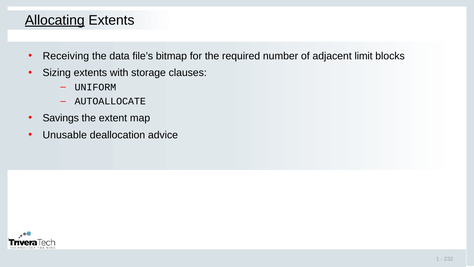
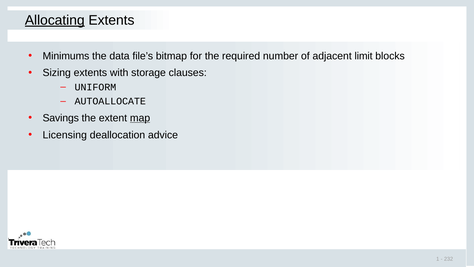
Receiving: Receiving -> Minimums
map underline: none -> present
Unusable: Unusable -> Licensing
